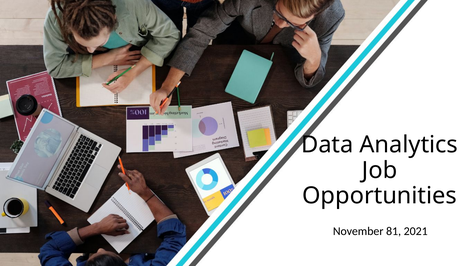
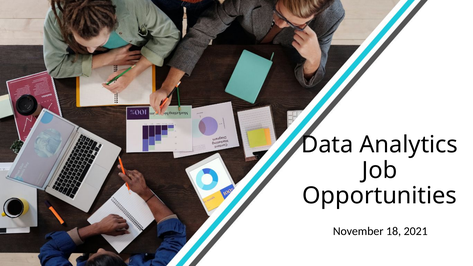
81: 81 -> 18
